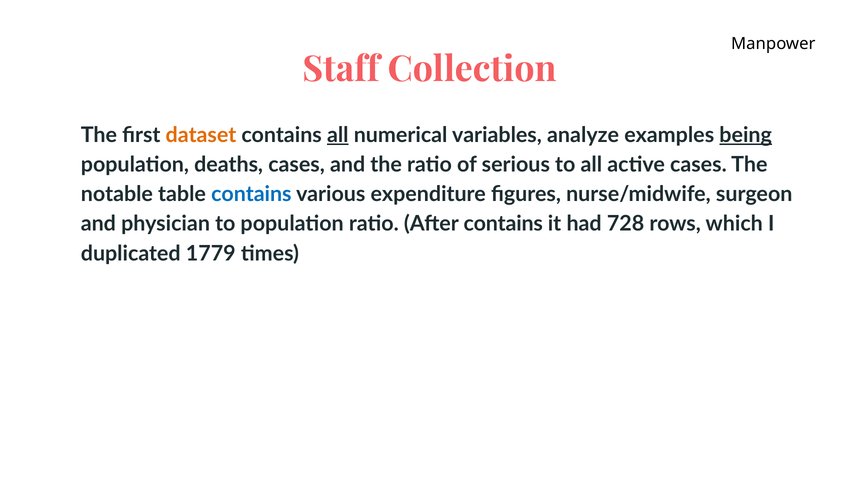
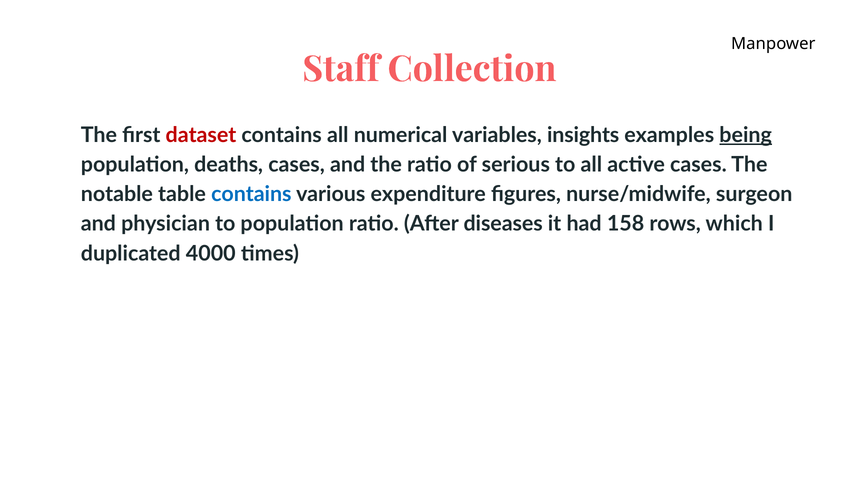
dataset colour: orange -> red
all at (338, 135) underline: present -> none
analyze: analyze -> insights
After contains: contains -> diseases
728: 728 -> 158
1779: 1779 -> 4000
